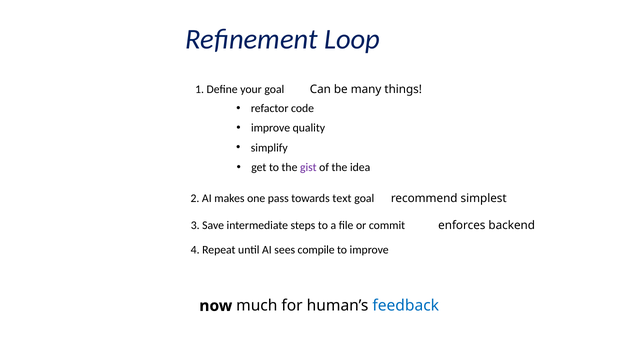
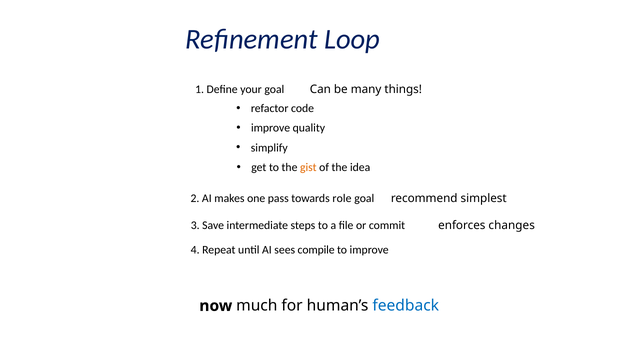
gist colour: purple -> orange
text: text -> role
backend: backend -> changes
